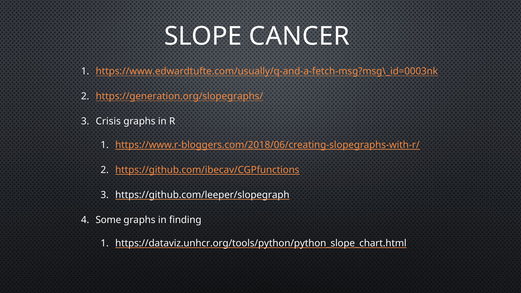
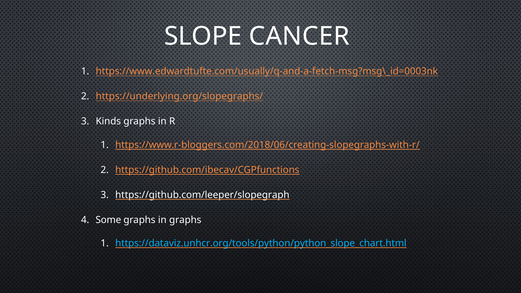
https://generation.org/slopegraphs/: https://generation.org/slopegraphs/ -> https://underlying.org/slopegraphs/
Crisis: Crisis -> Kinds
in finding: finding -> graphs
https://dataviz.unhcr.org/tools/python/python_slope_chart.html colour: white -> light blue
